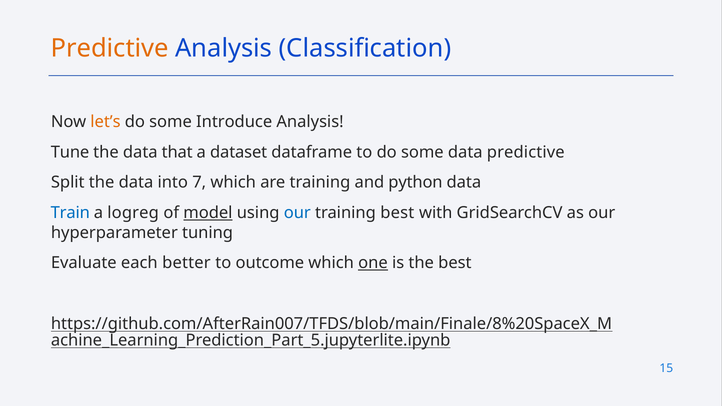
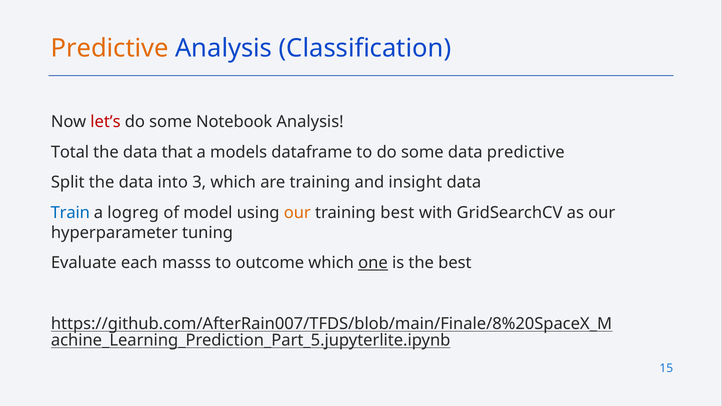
let’s colour: orange -> red
Introduce: Introduce -> Notebook
Tune: Tune -> Total
dataset: dataset -> models
7: 7 -> 3
python: python -> insight
model underline: present -> none
our at (297, 213) colour: blue -> orange
better: better -> masss
